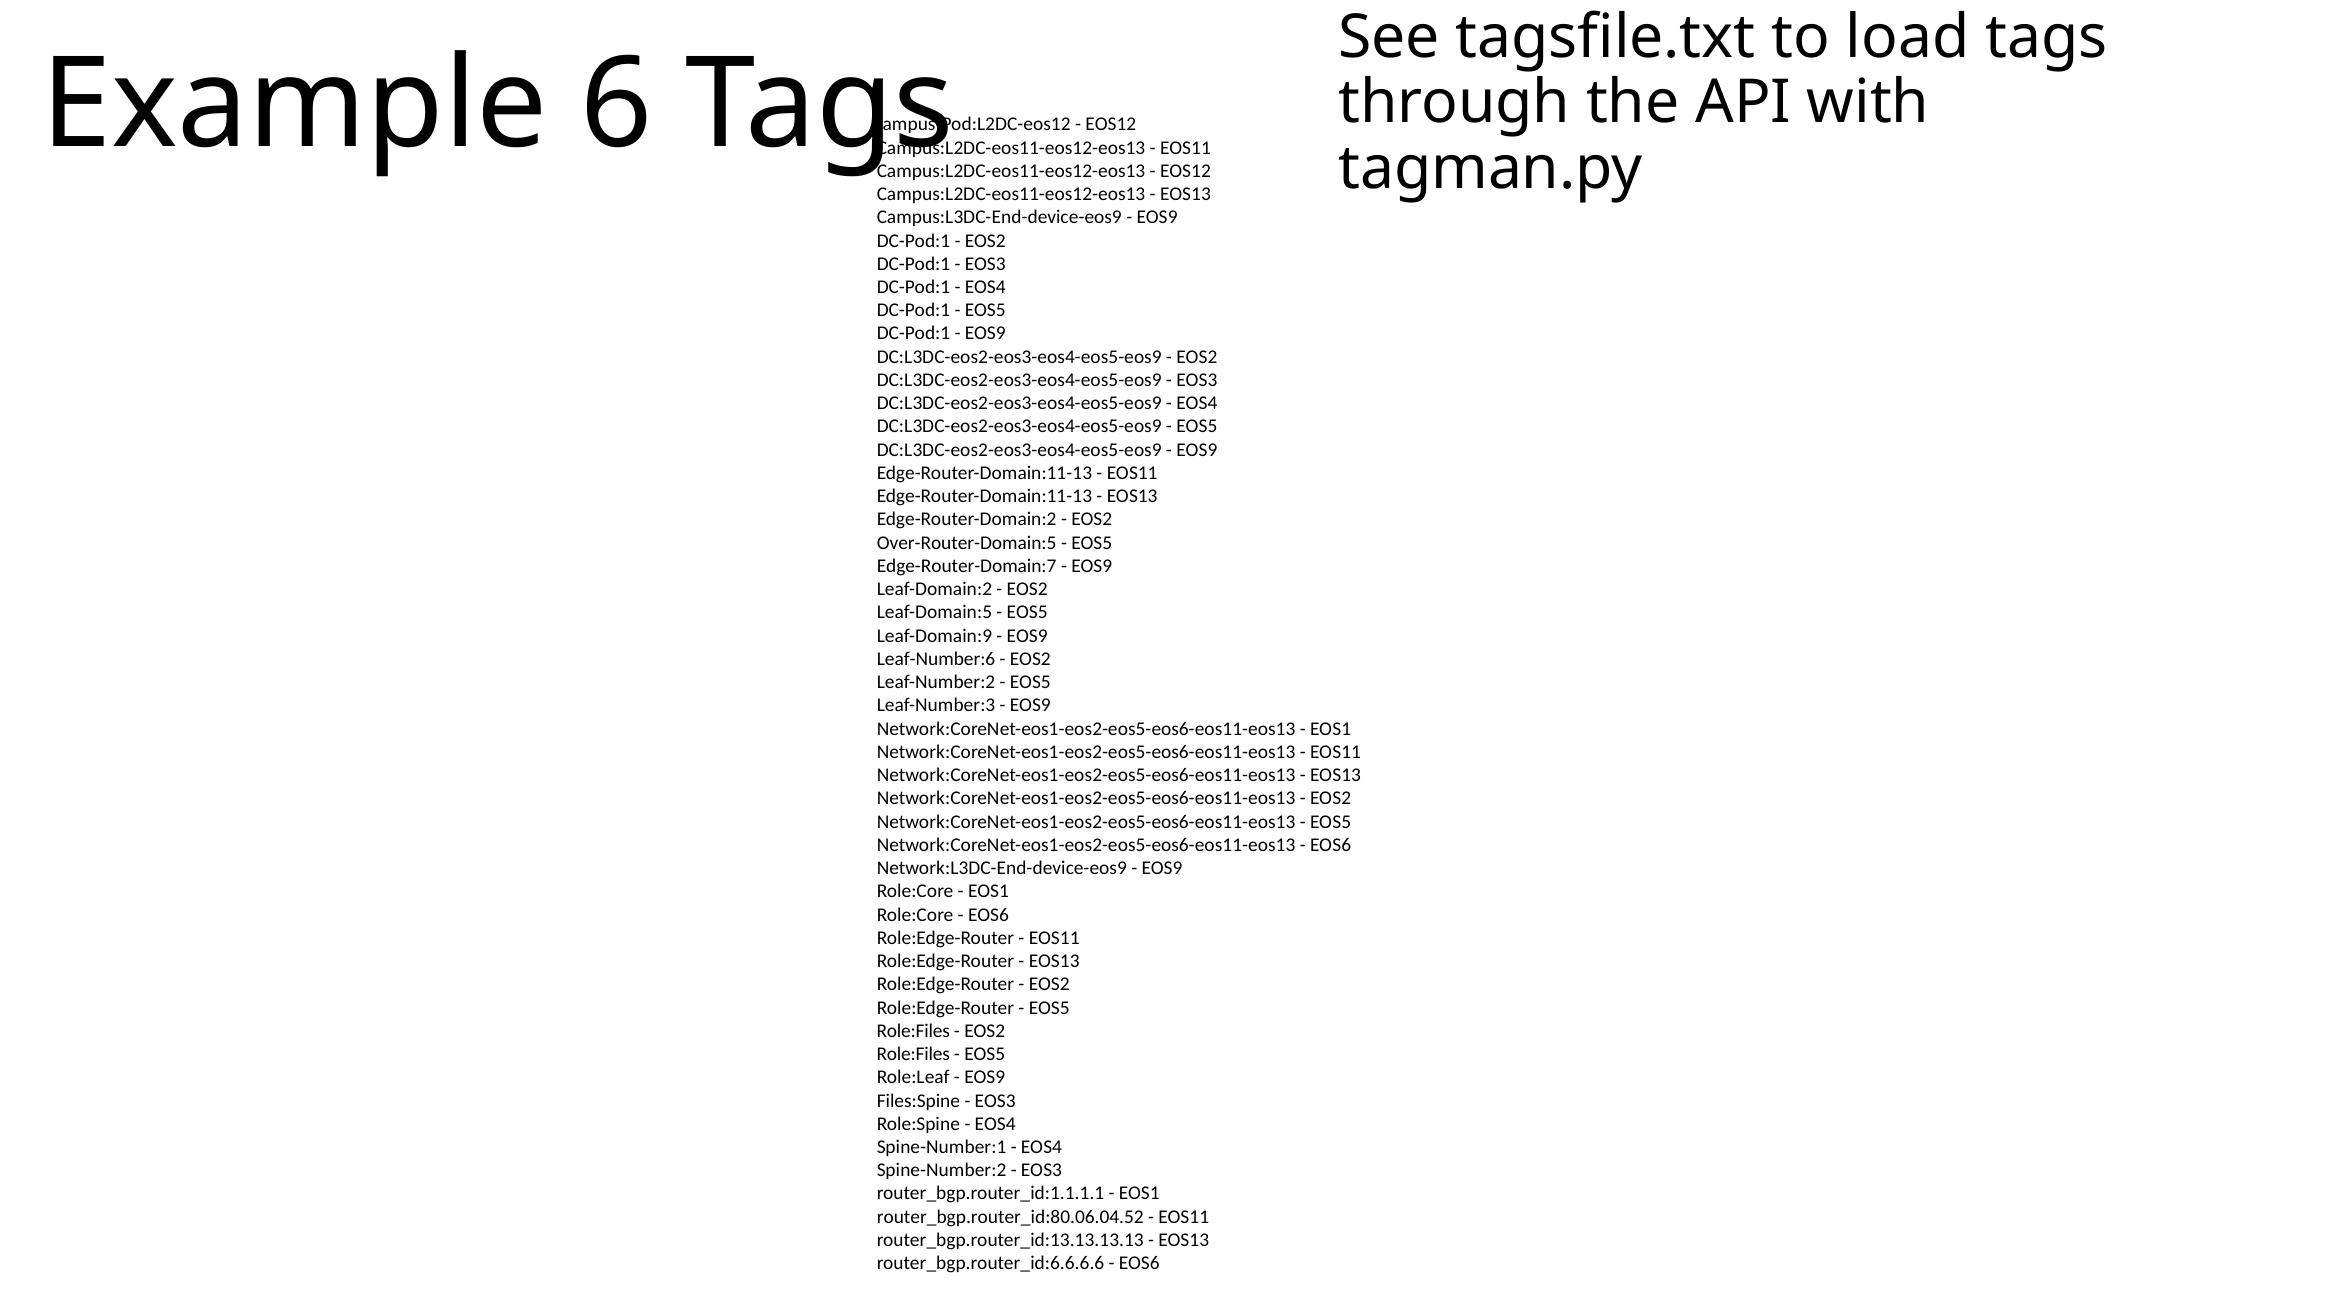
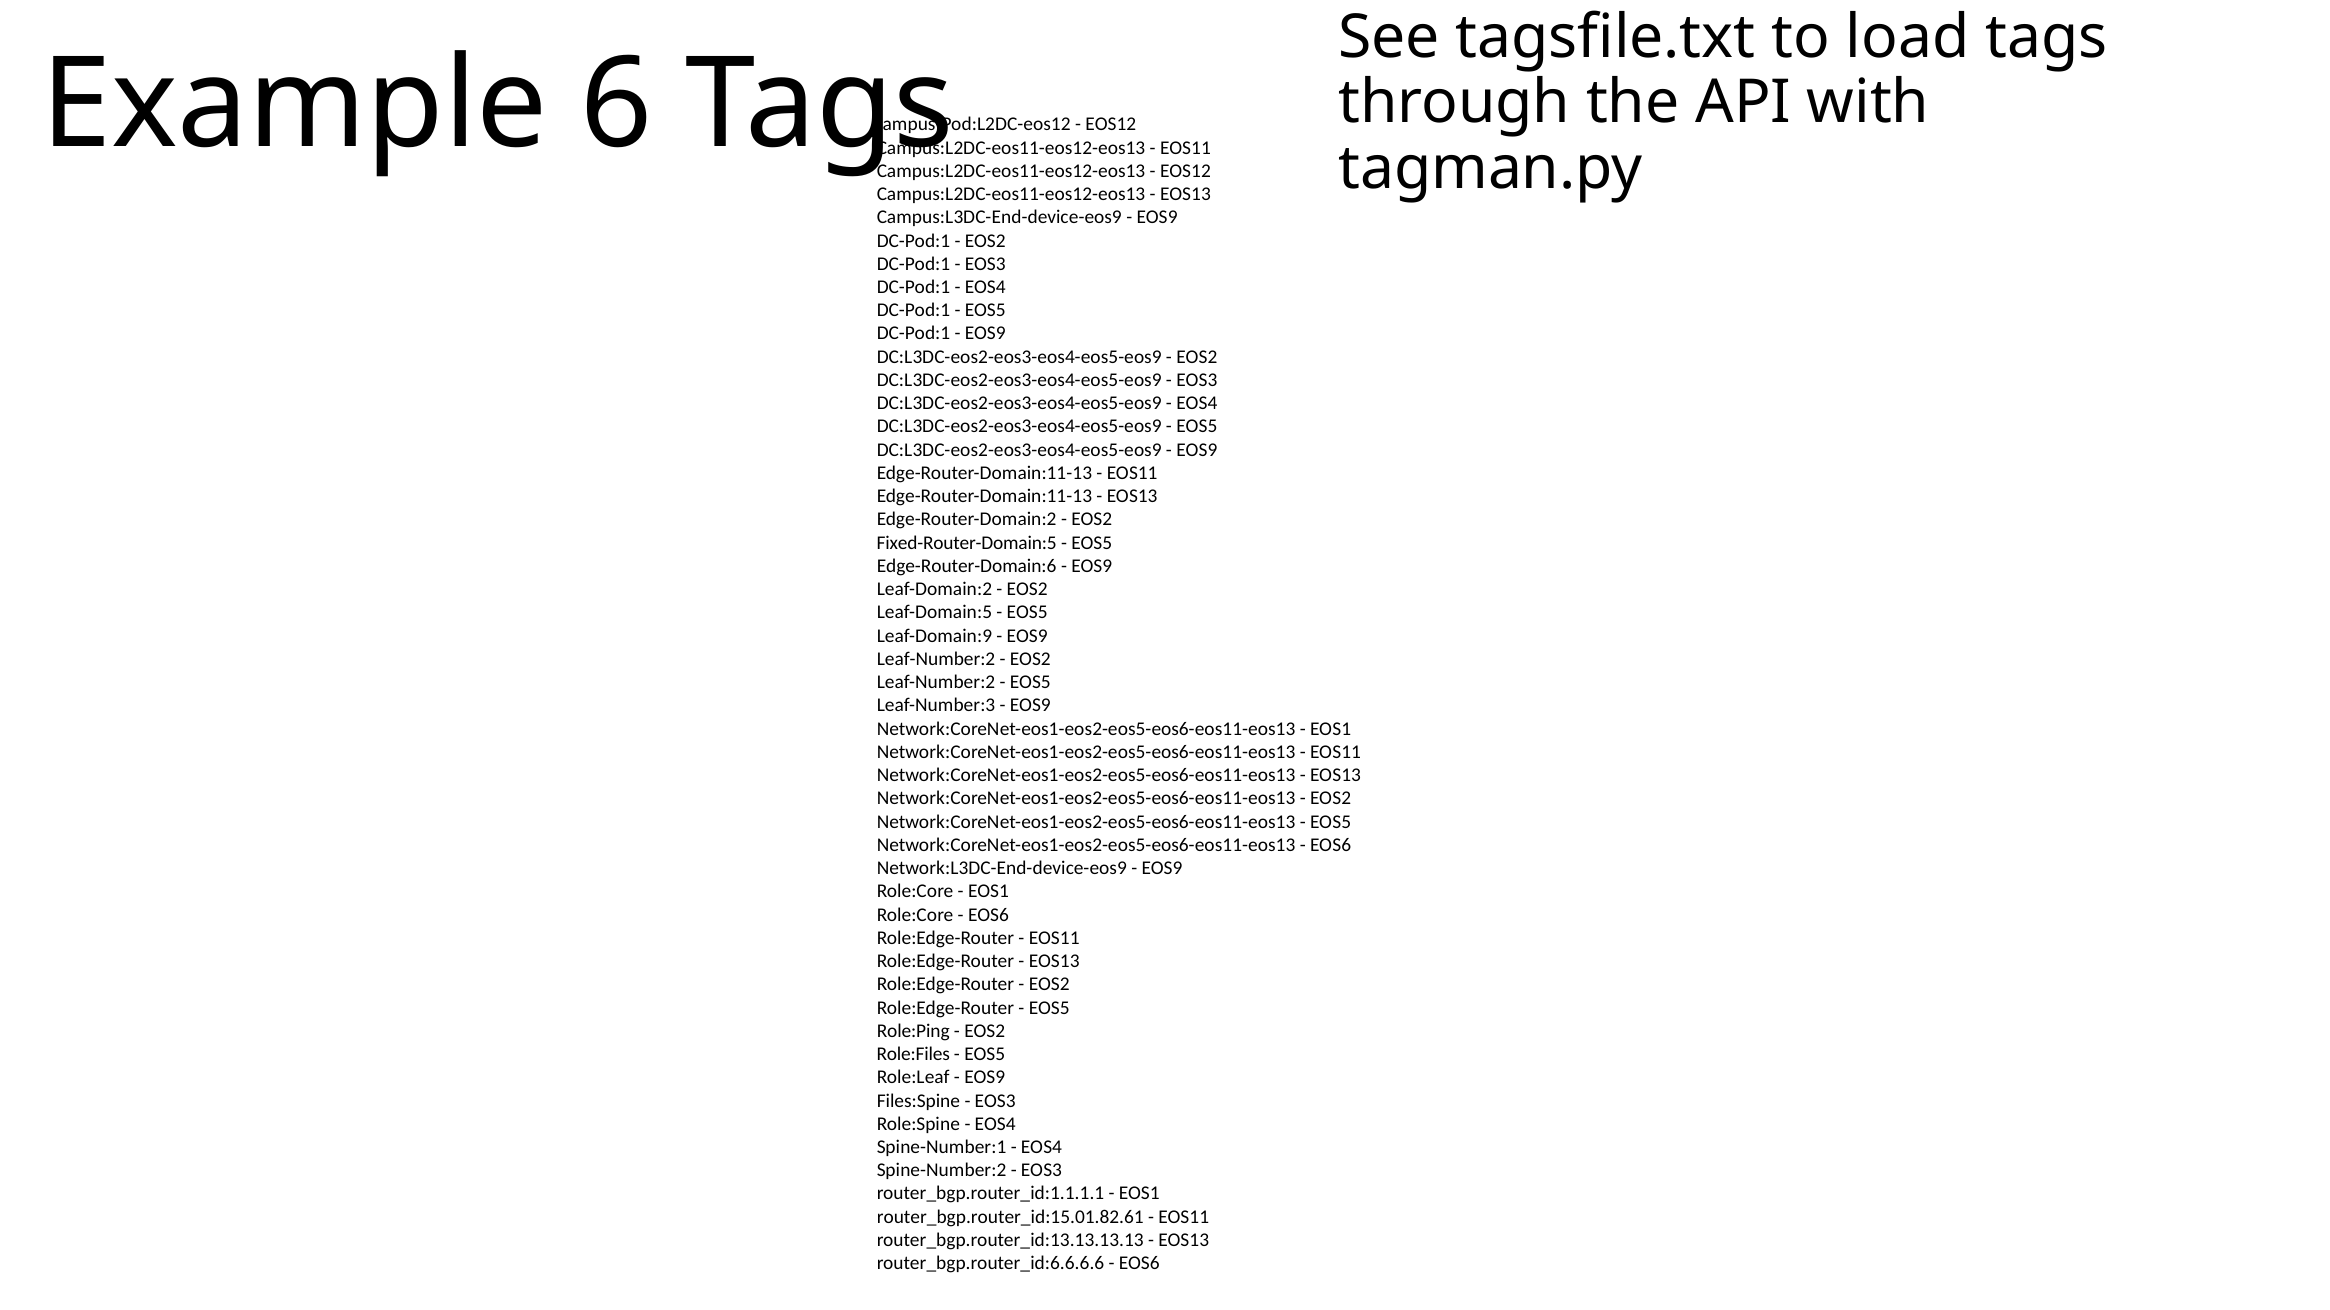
Over-Router-Domain:5: Over-Router-Domain:5 -> Fixed-Router-Domain:5
Edge-Router-Domain:7: Edge-Router-Domain:7 -> Edge-Router-Domain:6
Leaf-Number:6 at (936, 659): Leaf-Number:6 -> Leaf-Number:2
Role:Files at (913, 1031): Role:Files -> Role:Ping
router_bgp.router_id:80.06.04.52: router_bgp.router_id:80.06.04.52 -> router_bgp.router_id:15.01.82.61
